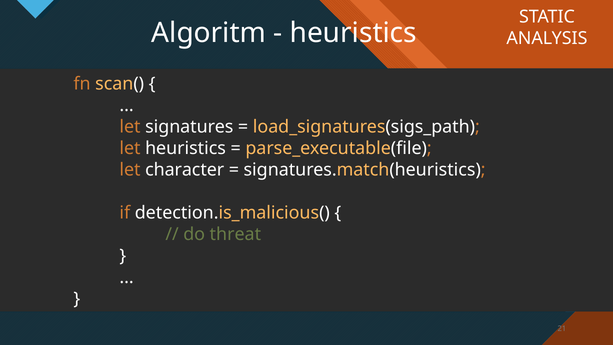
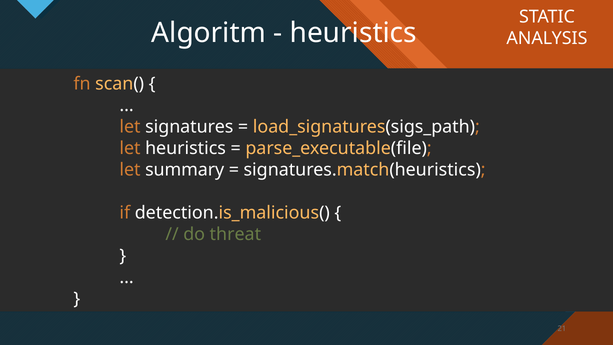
character: character -> summary
